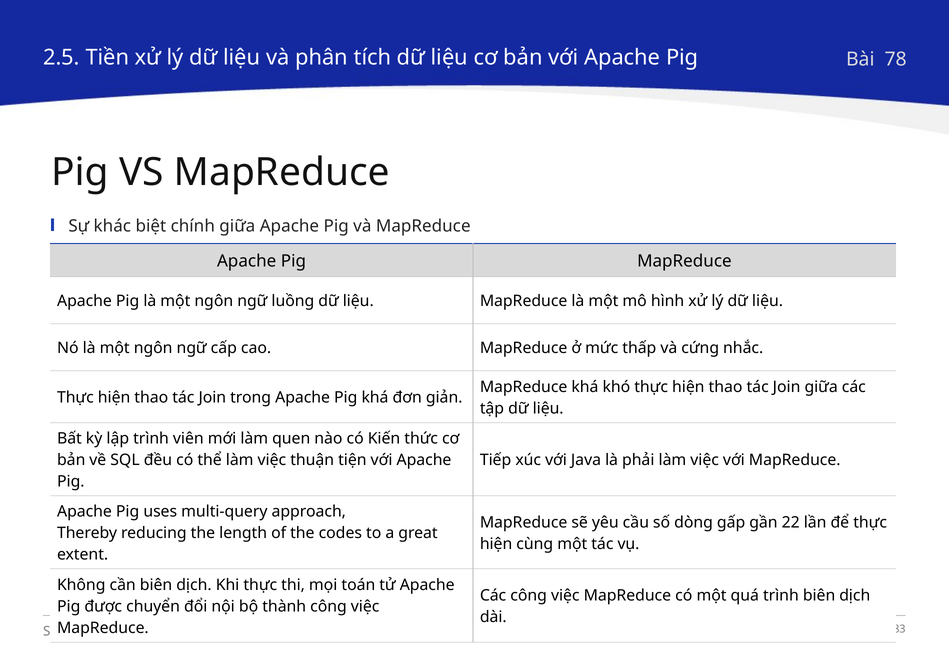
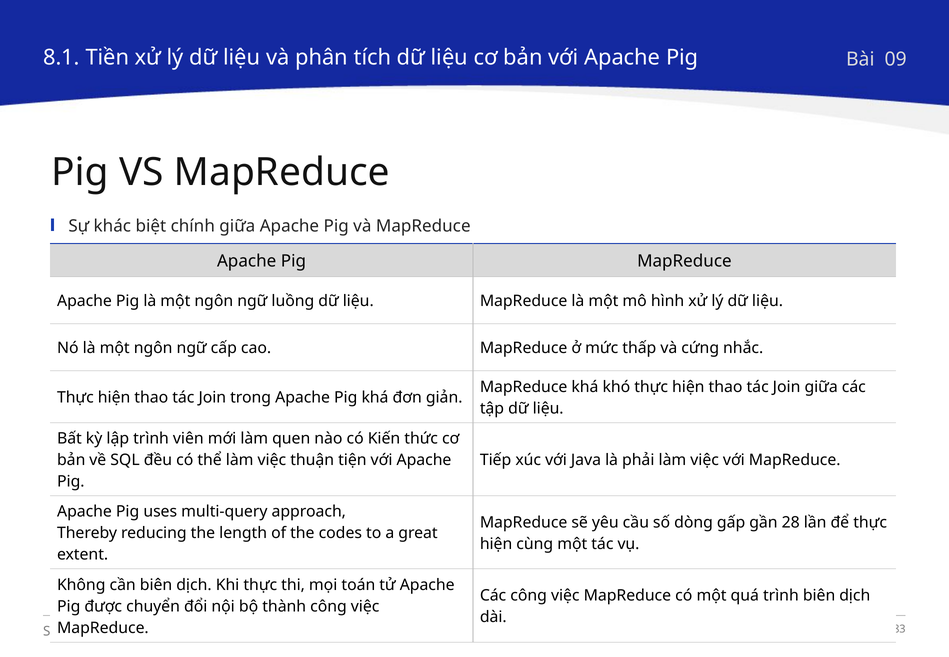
2.5: 2.5 -> 8.1
78: 78 -> 09
22: 22 -> 28
